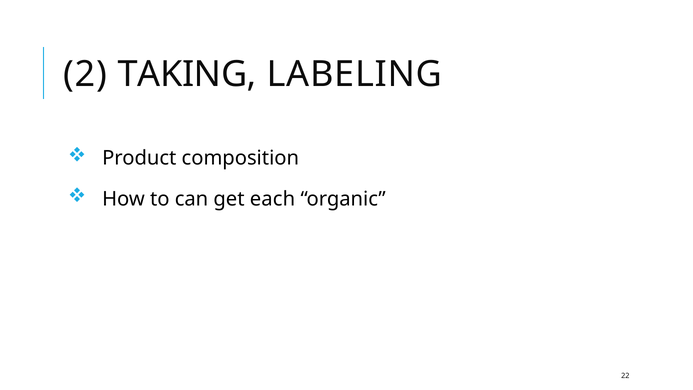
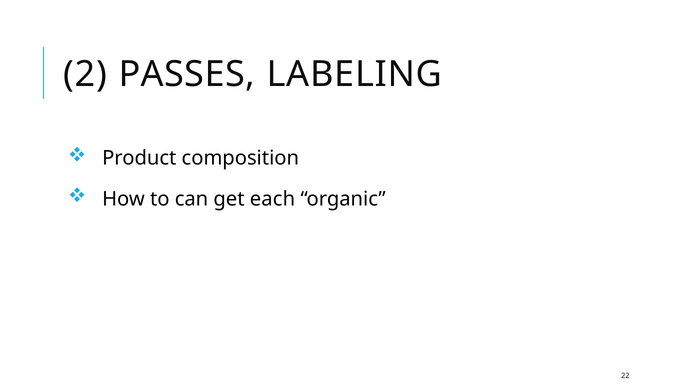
TAKING: TAKING -> PASSES
